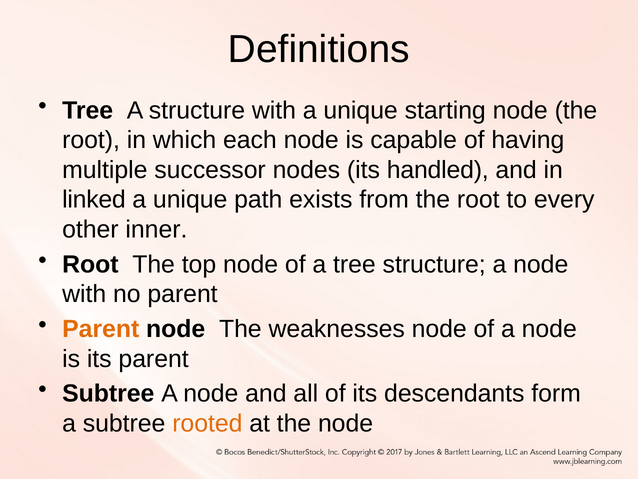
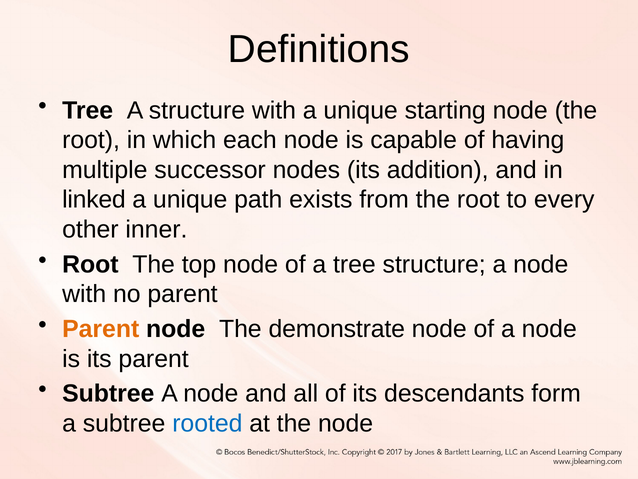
handled: handled -> addition
weaknesses: weaknesses -> demonstrate
rooted colour: orange -> blue
